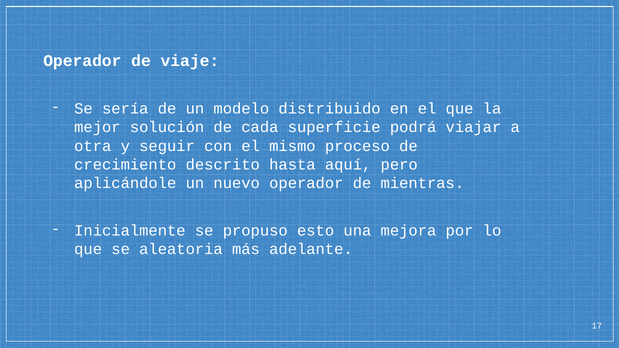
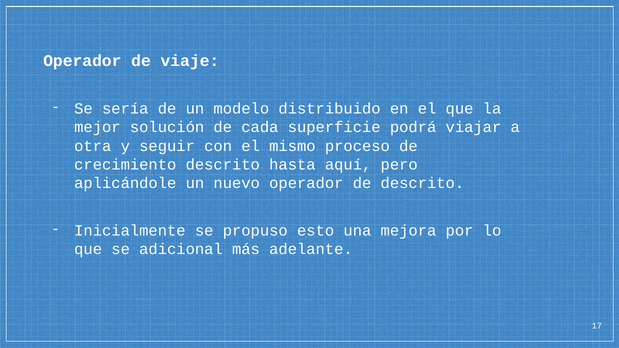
de mientras: mientras -> descrito
aleatoria: aleatoria -> adicional
